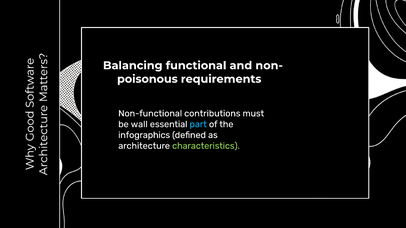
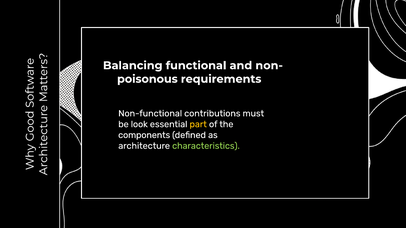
wall: wall -> look
part colour: light blue -> yellow
infographics: infographics -> components
